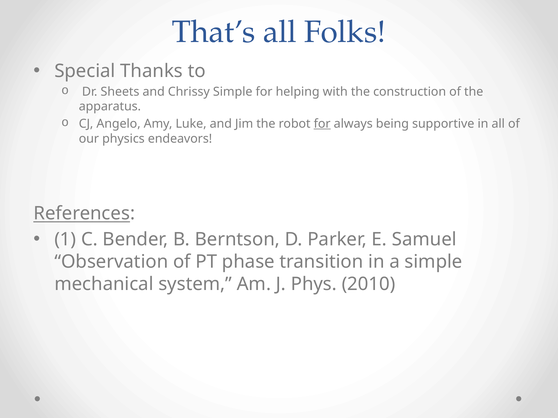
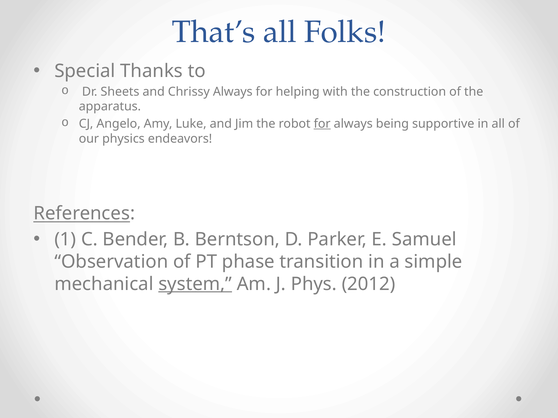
Chrissy Simple: Simple -> Always
system underline: none -> present
2010: 2010 -> 2012
